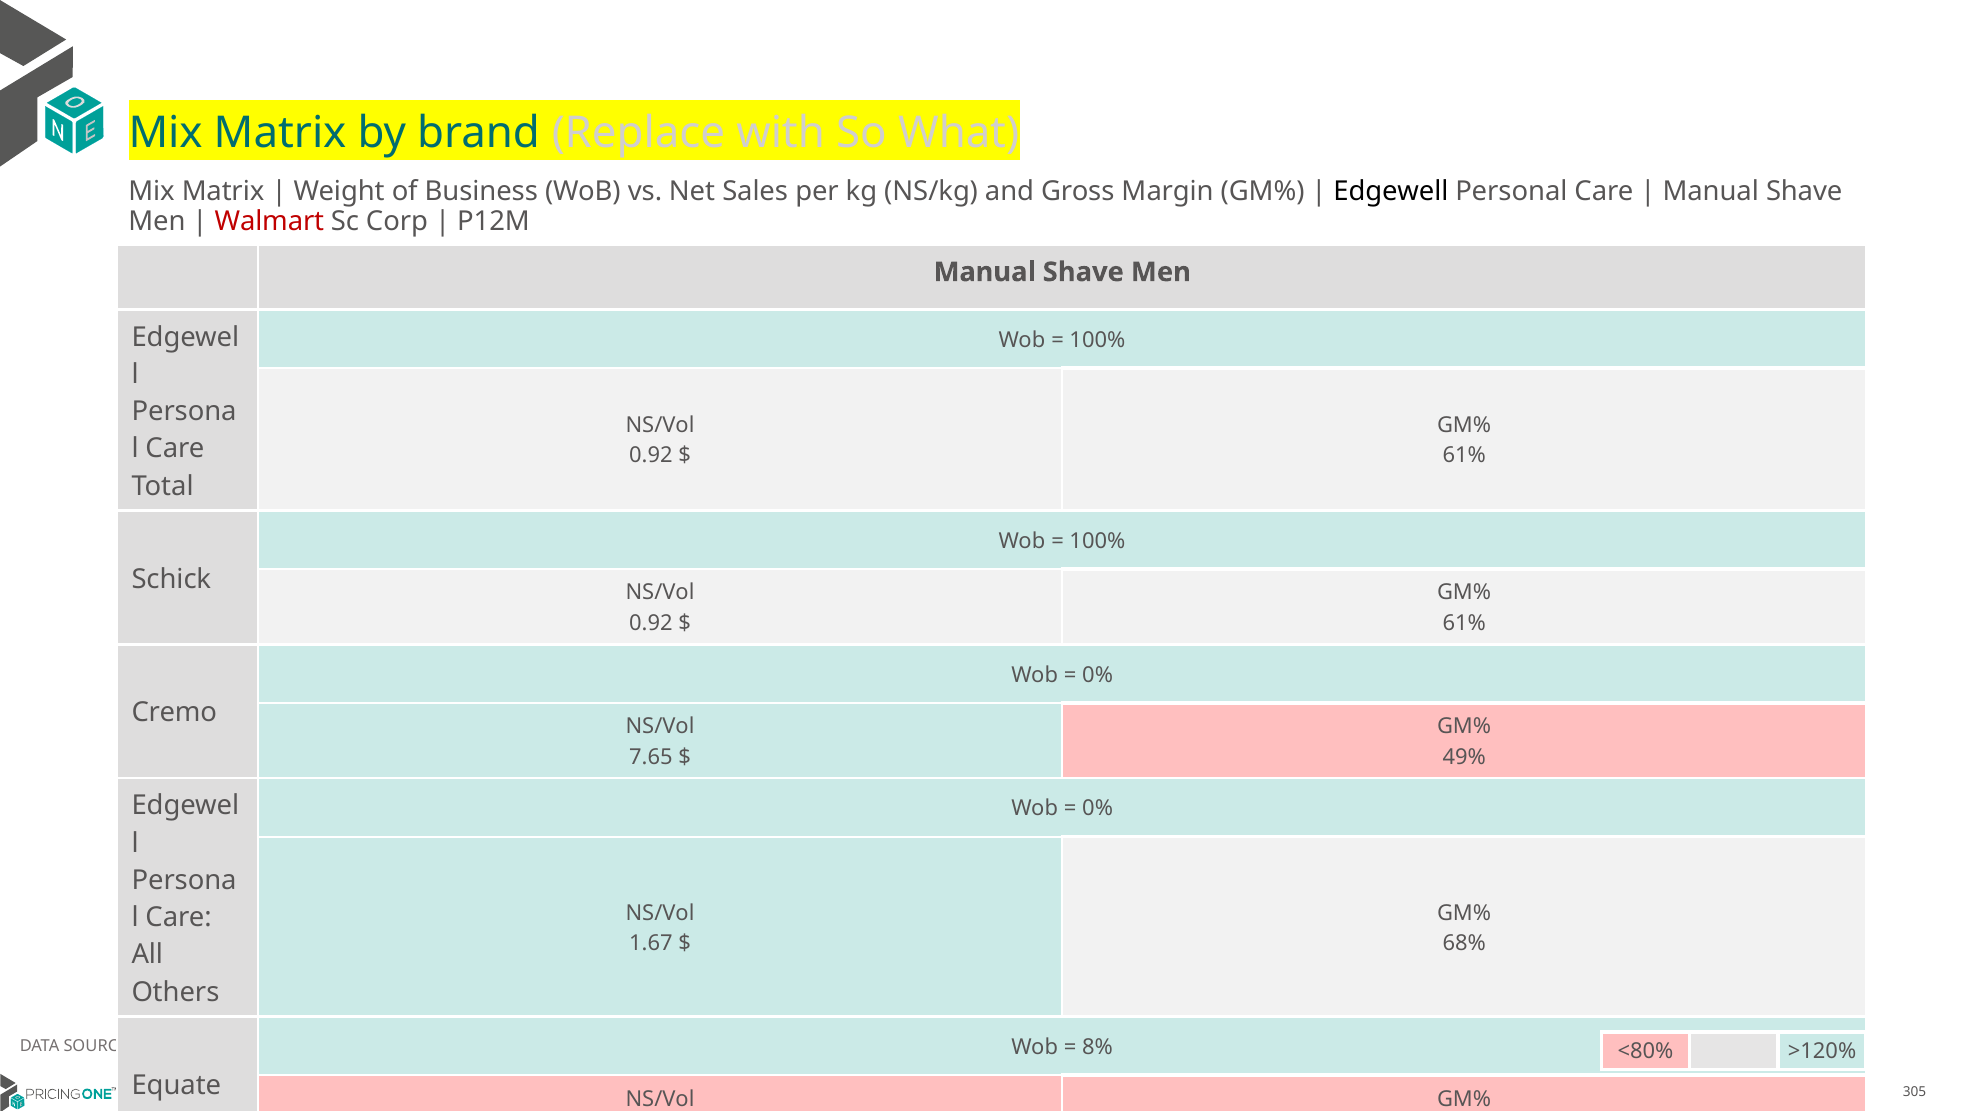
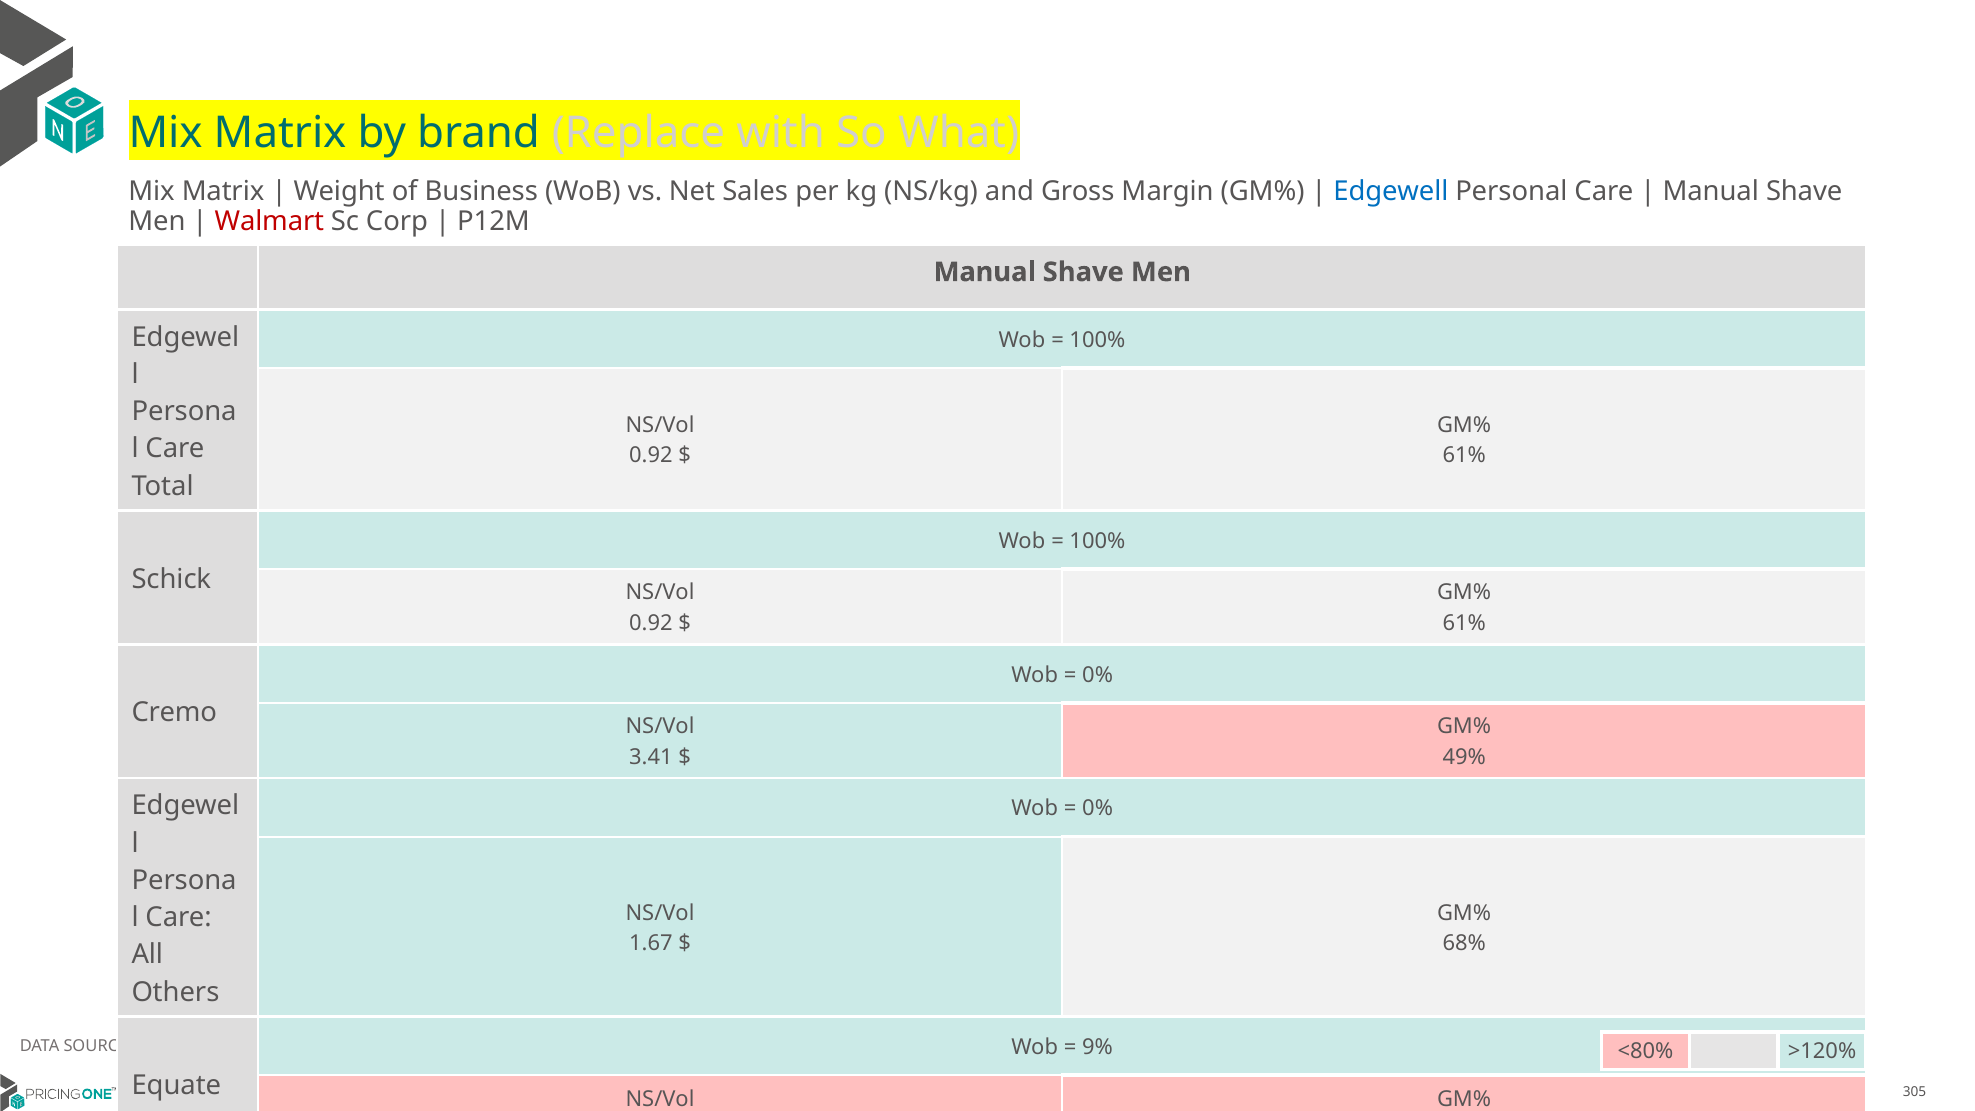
Edgewell colour: black -> blue
7.65: 7.65 -> 3.41
8%: 8% -> 9%
